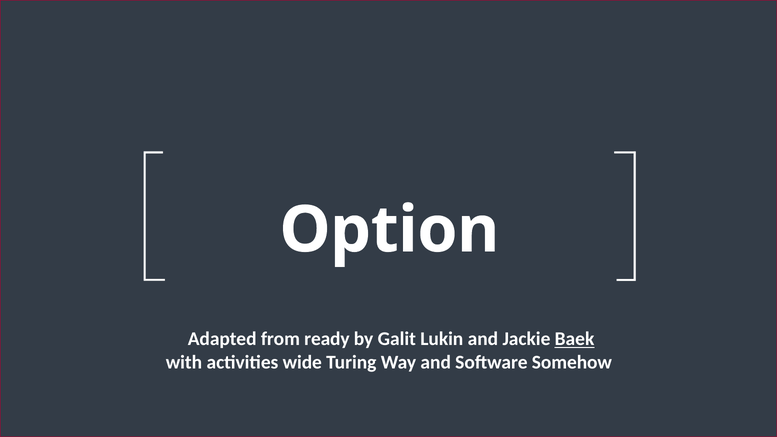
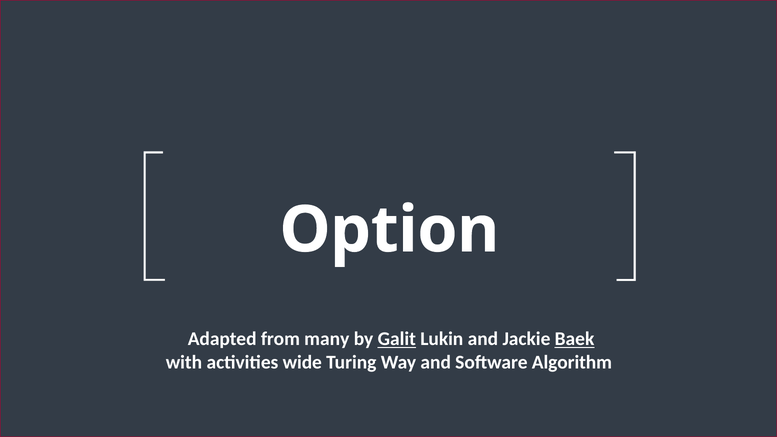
ready: ready -> many
Galit underline: none -> present
Somehow: Somehow -> Algorithm
